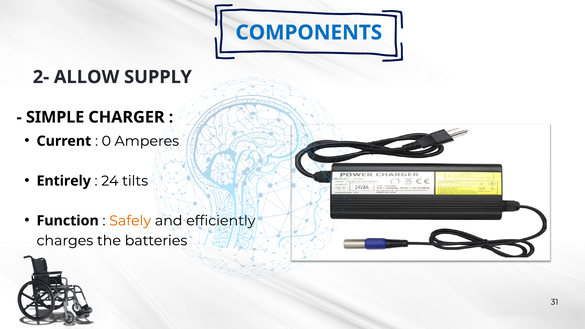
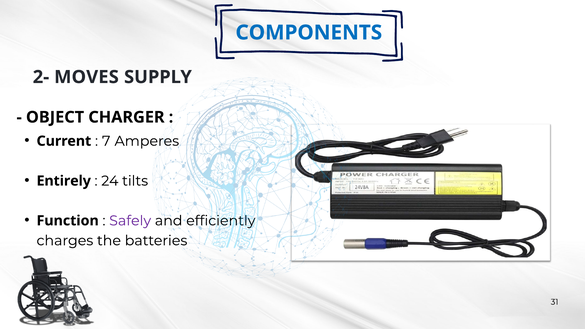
ALLOW: ALLOW -> MOVES
SIMPLE: SIMPLE -> OBJECT
0: 0 -> 7
Safely colour: orange -> purple
